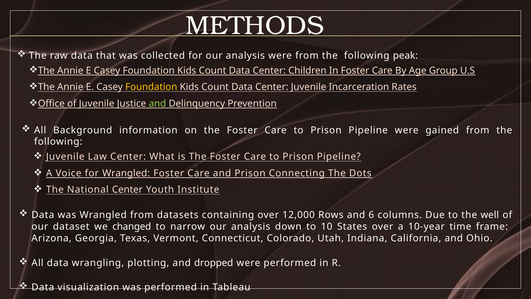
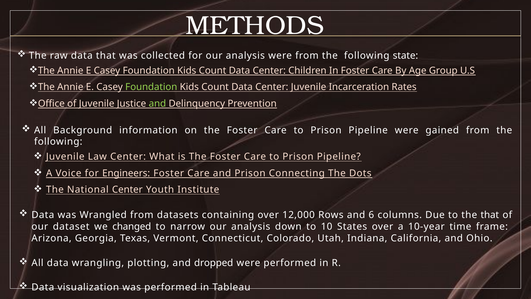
peak: peak -> state
Foundation at (151, 87) colour: yellow -> light green
for Wrangled: Wrangled -> Engineers
the well: well -> that
